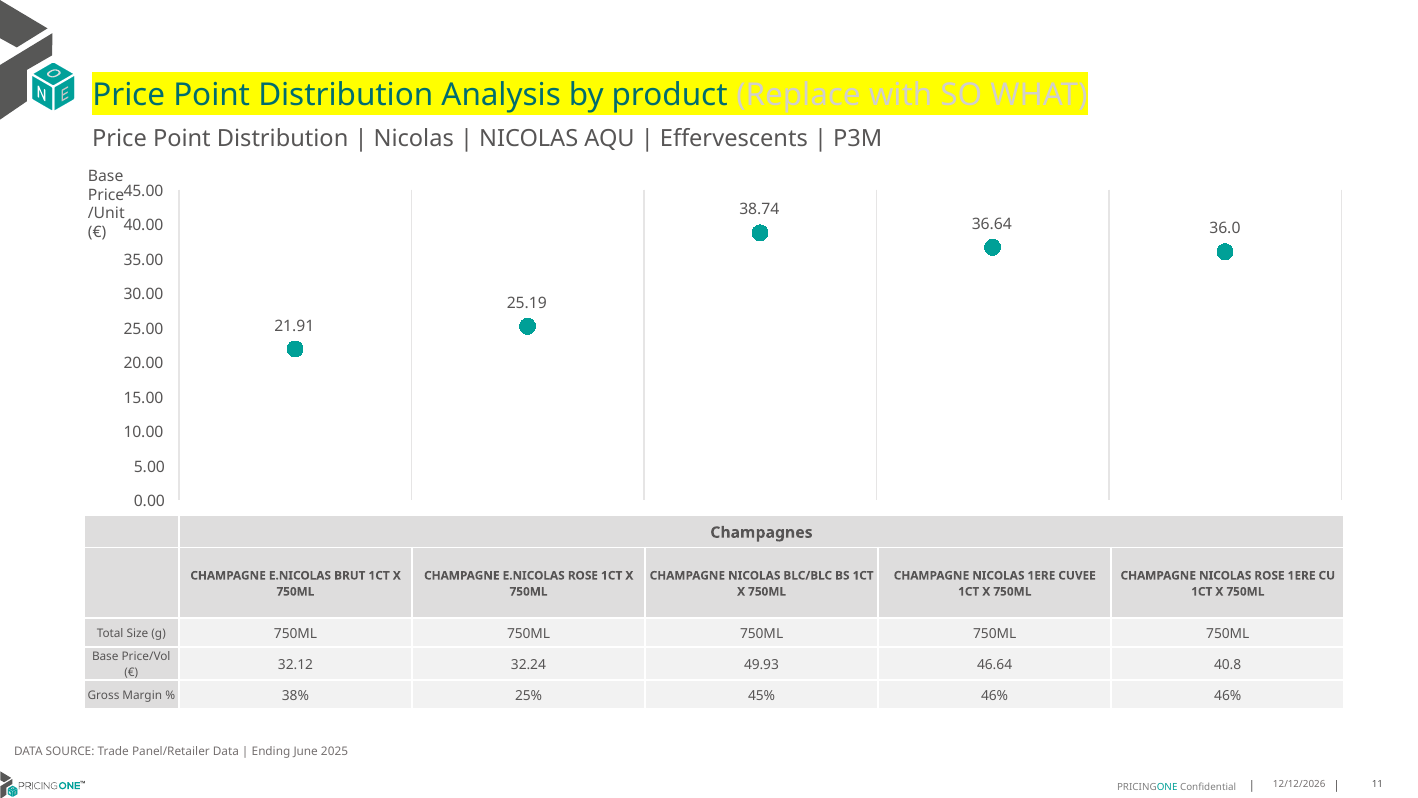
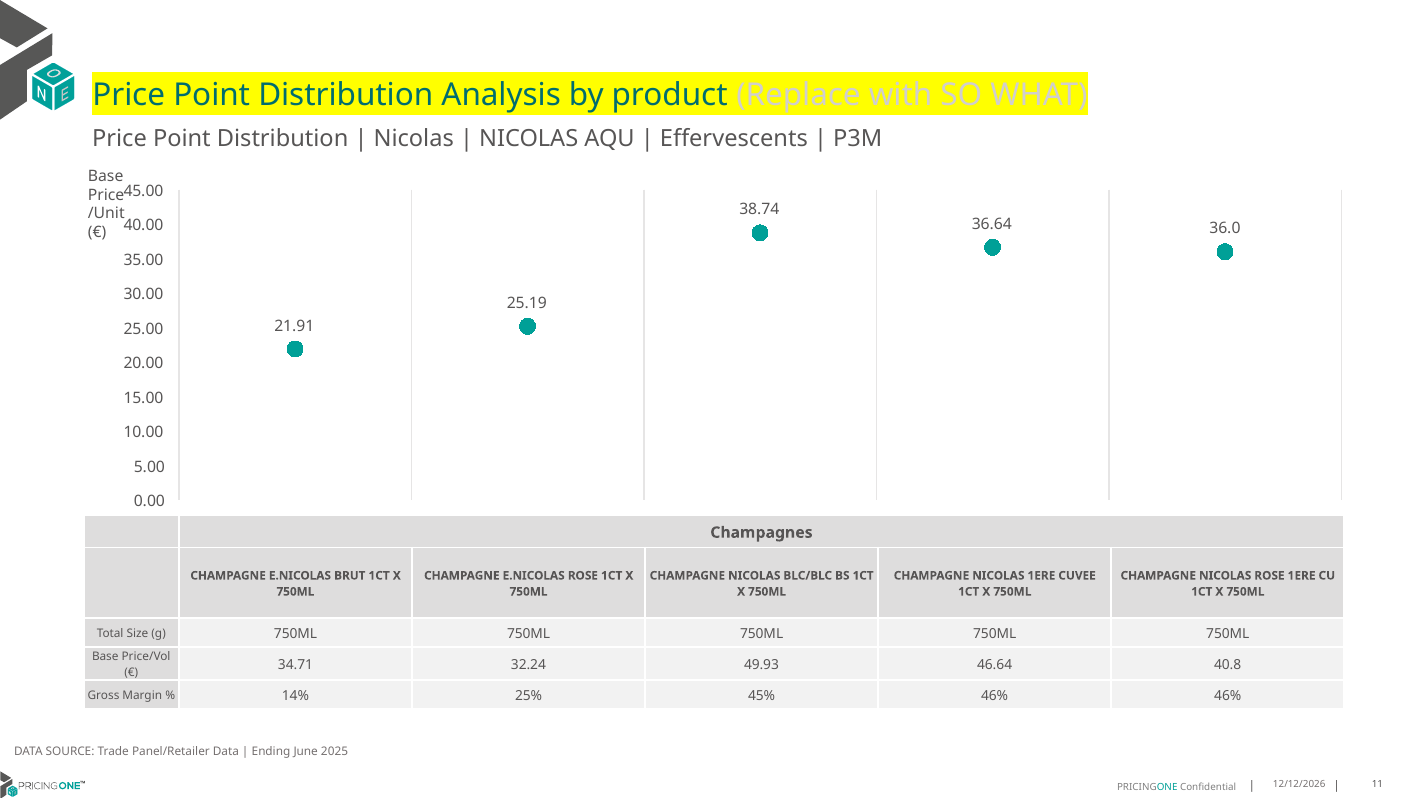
32.12: 32.12 -> 34.71
38%: 38% -> 14%
